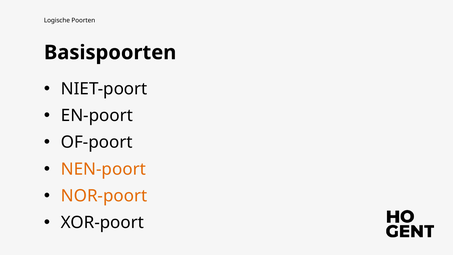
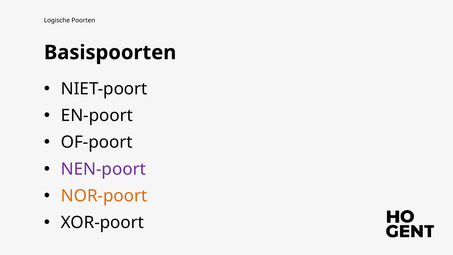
NEN-poort colour: orange -> purple
